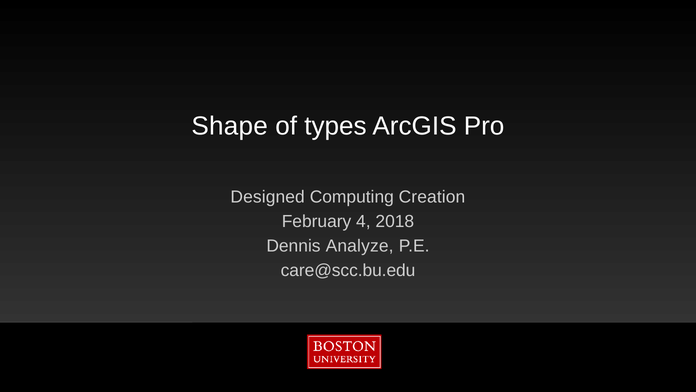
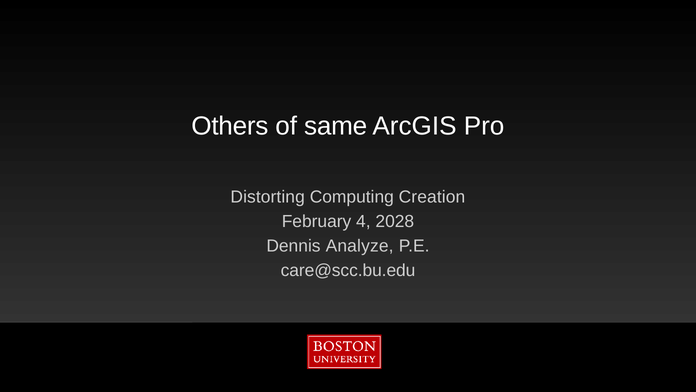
Shape: Shape -> Others
types: types -> same
Designed: Designed -> Distorting
2018: 2018 -> 2028
